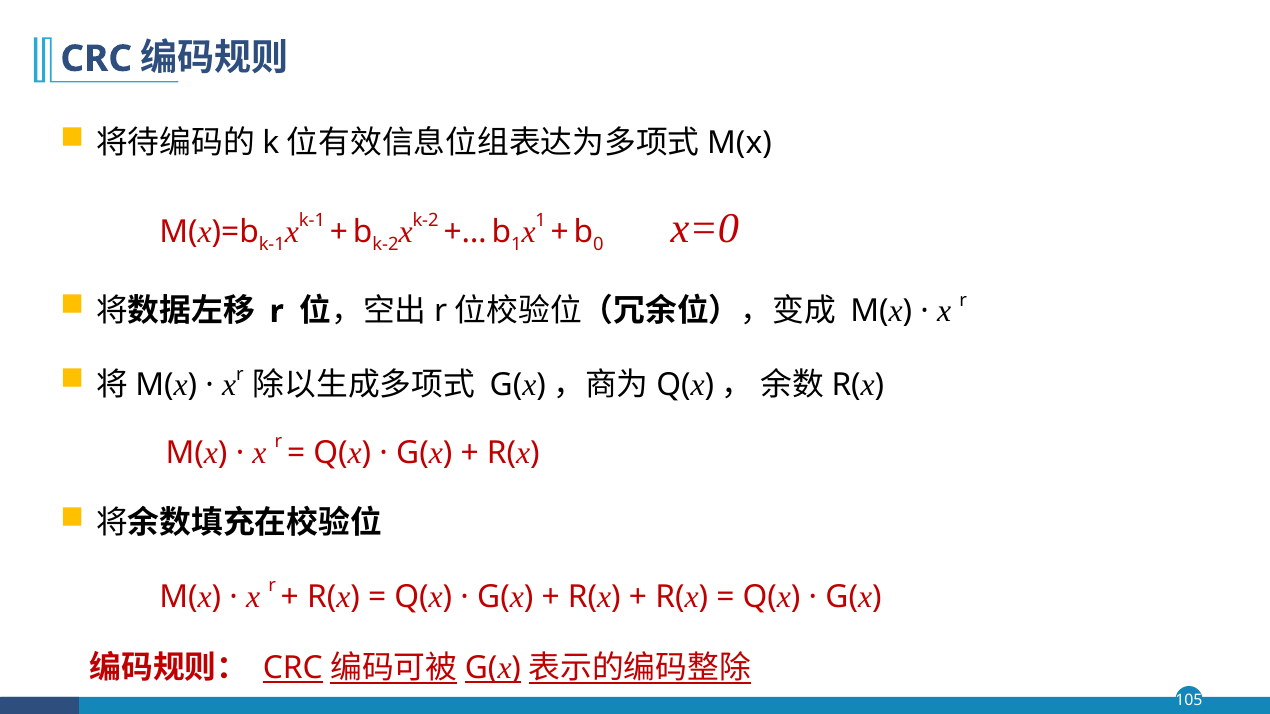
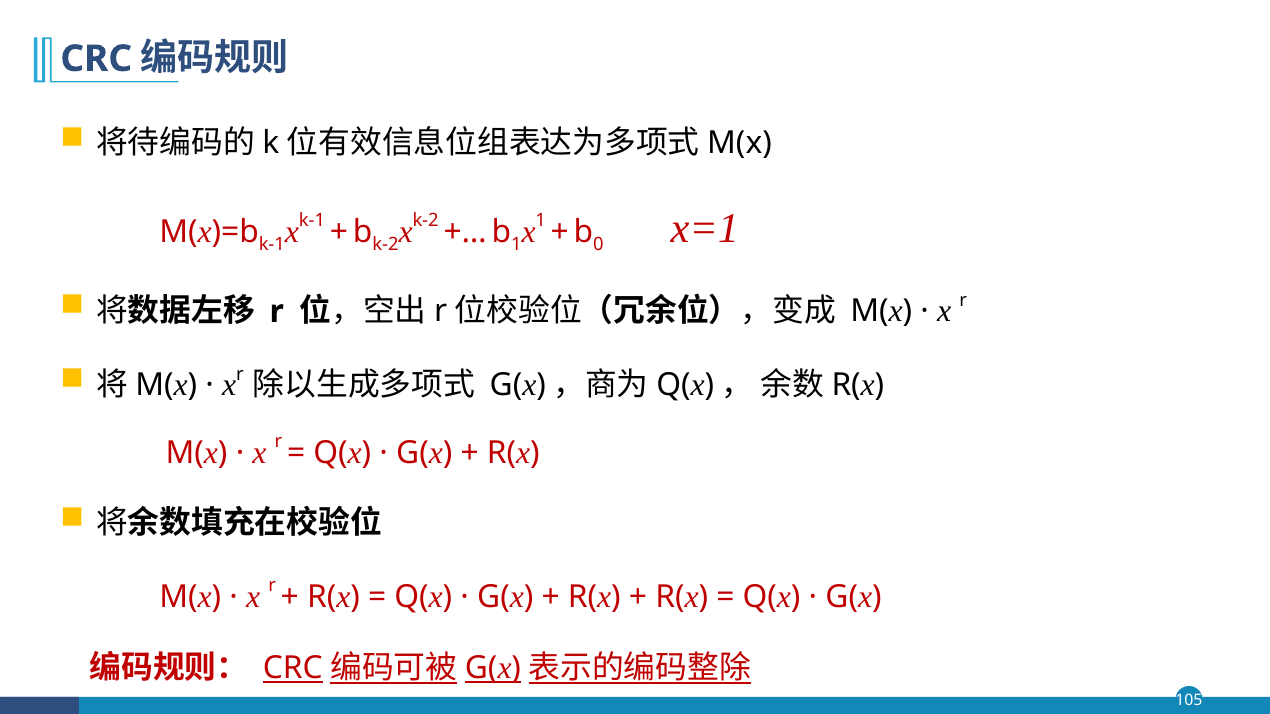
x=0: x=0 -> x=1
